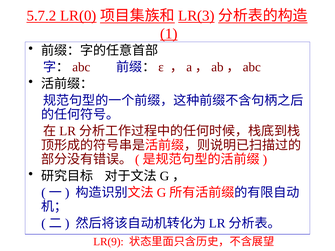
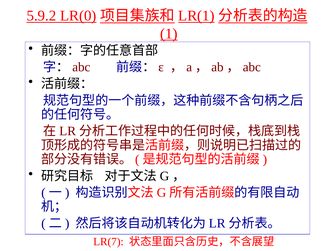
5.7.2: 5.7.2 -> 5.9.2
LR(3: LR(3 -> LR(1
LR(9: LR(9 -> LR(7
